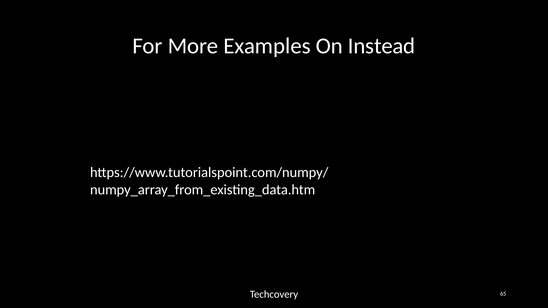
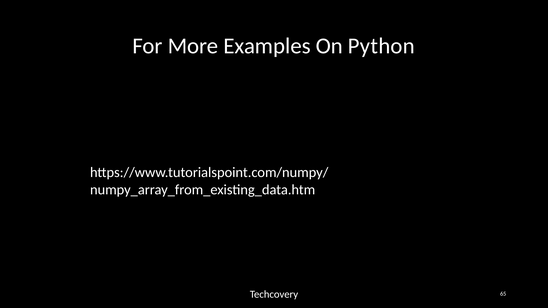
Instead: Instead -> Python
